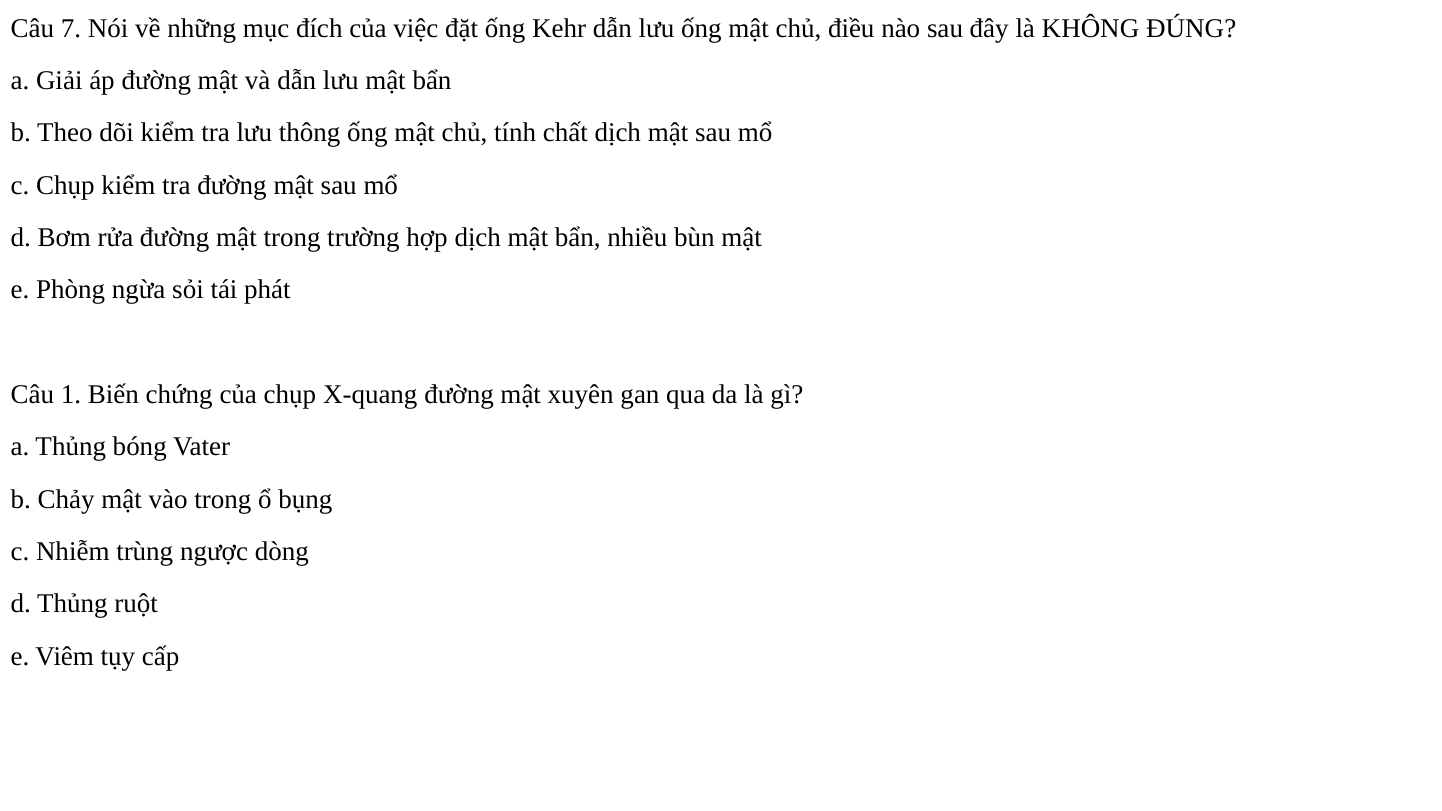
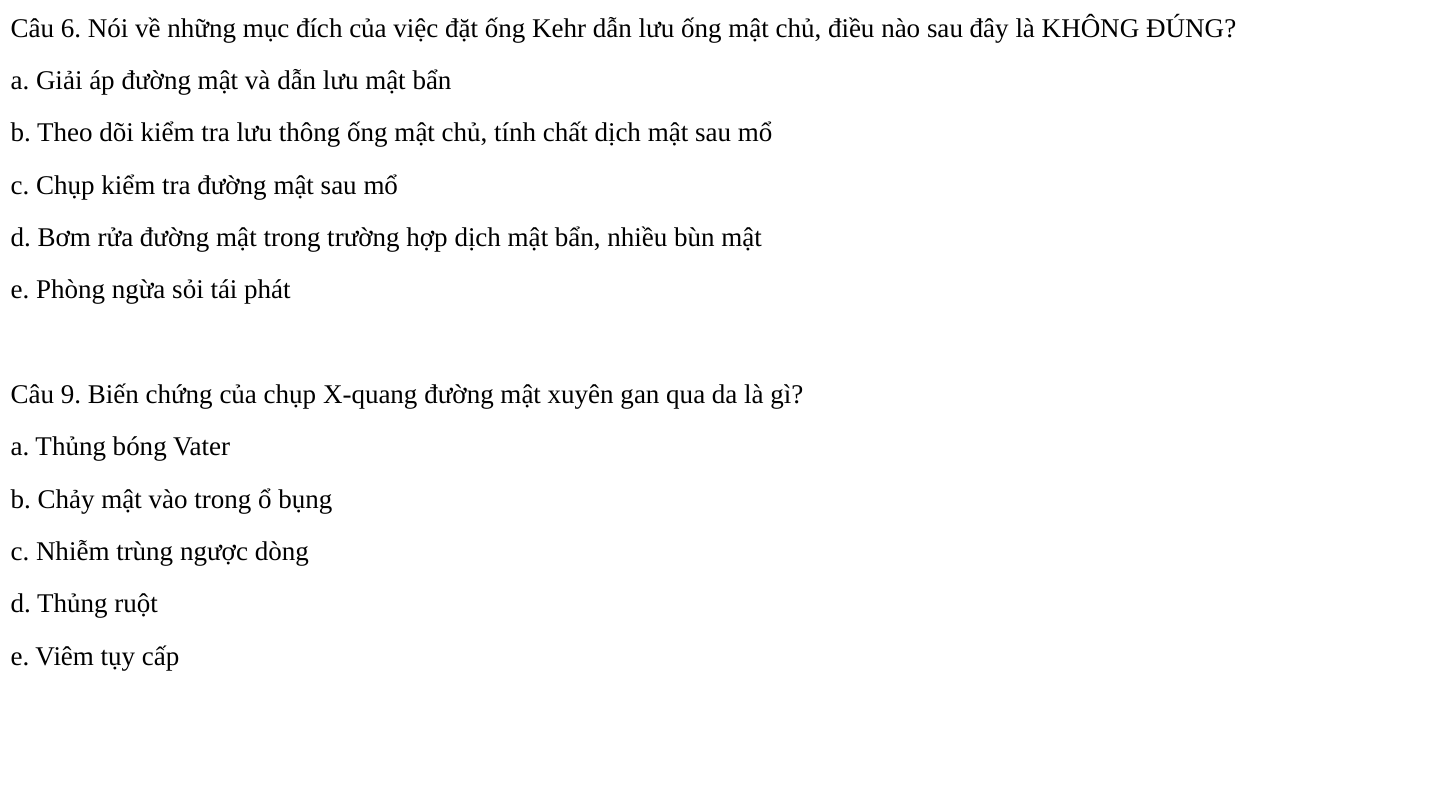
7: 7 -> 6
1: 1 -> 9
